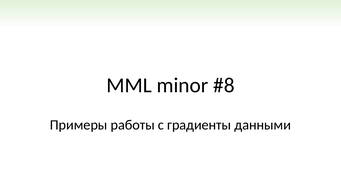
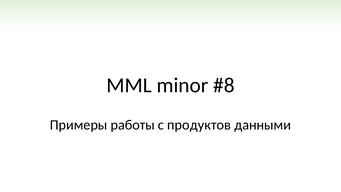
градиенты: градиенты -> продуктов
